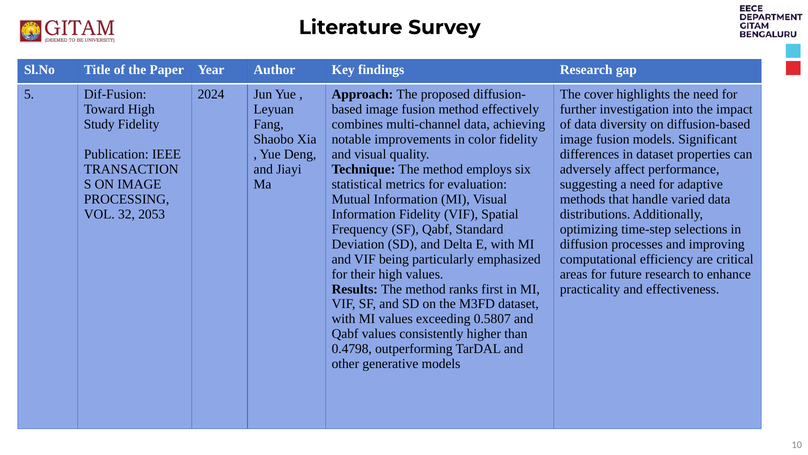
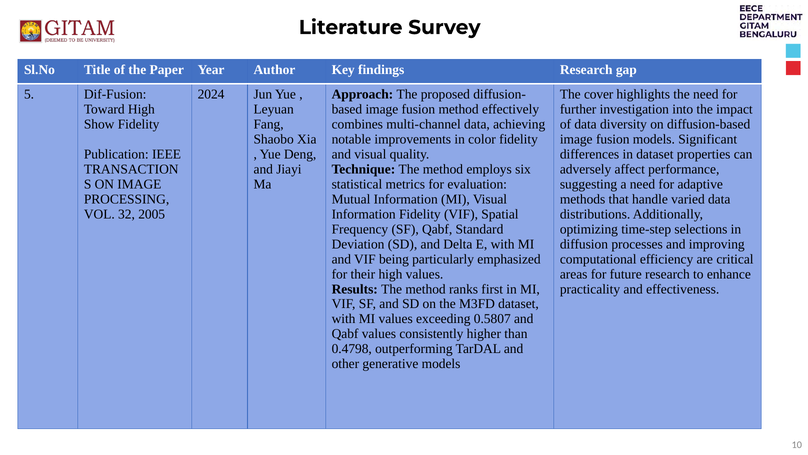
Study: Study -> Show
2053: 2053 -> 2005
